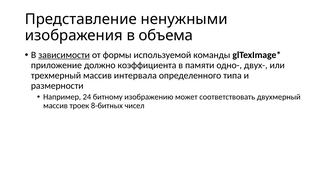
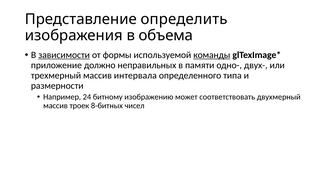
ненужными: ненужными -> определить
команды underline: none -> present
коэффициента: коэффициента -> неправильных
